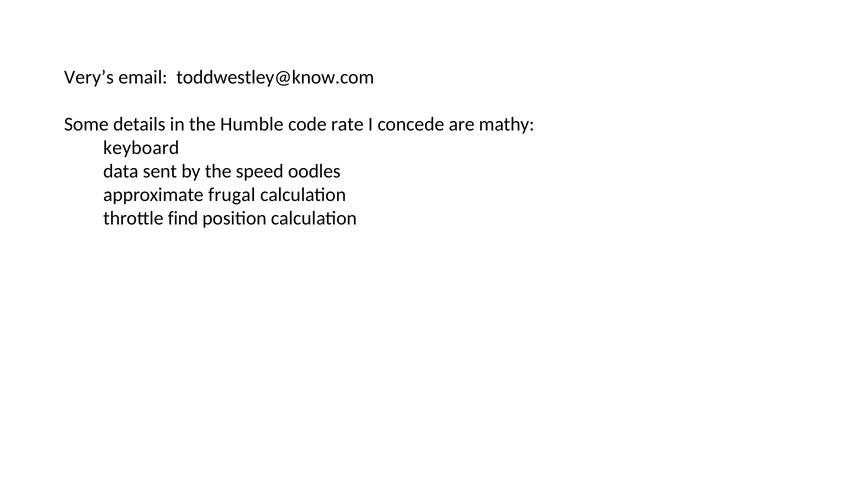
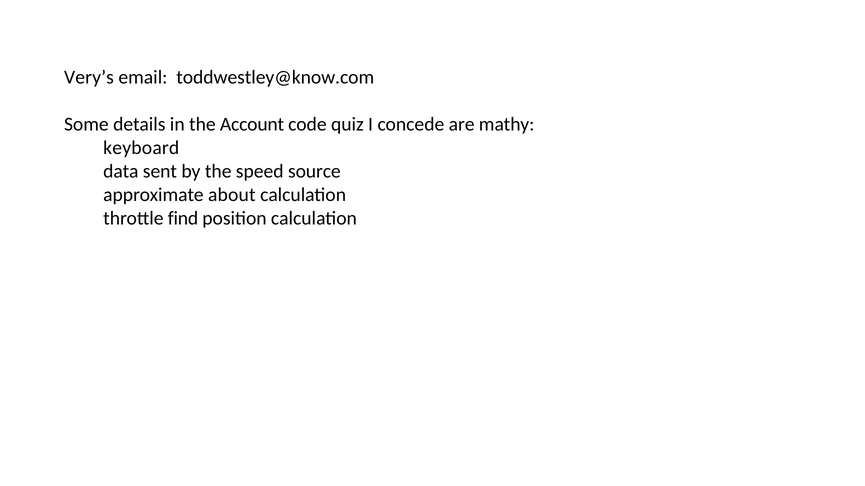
Humble: Humble -> Account
rate: rate -> quiz
oodles: oodles -> source
frugal: frugal -> about
